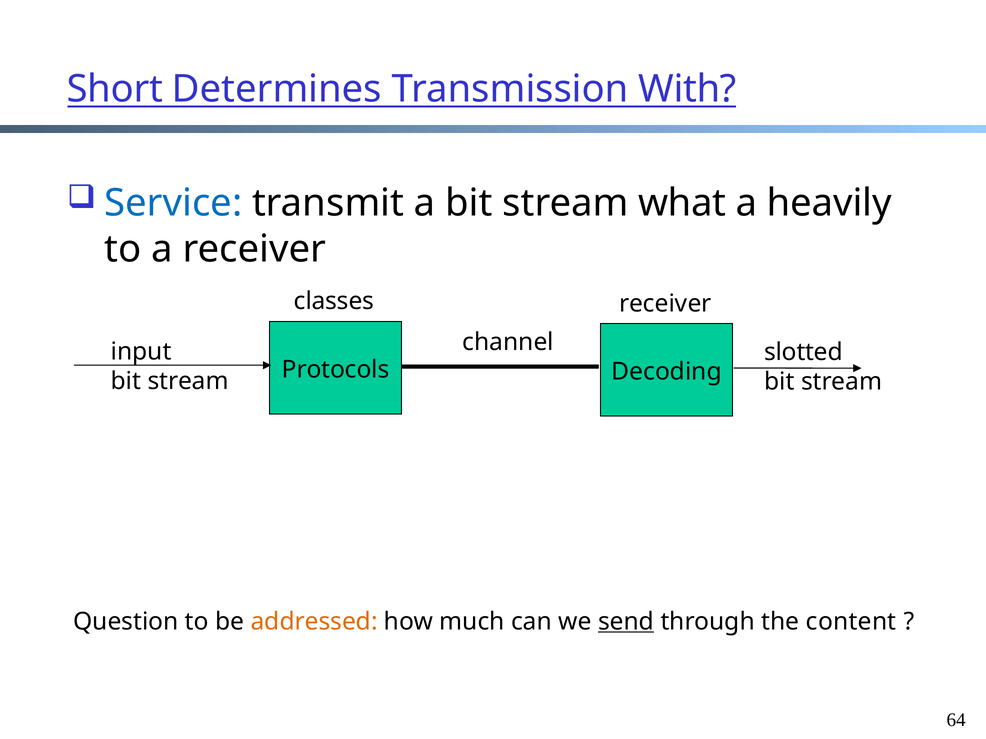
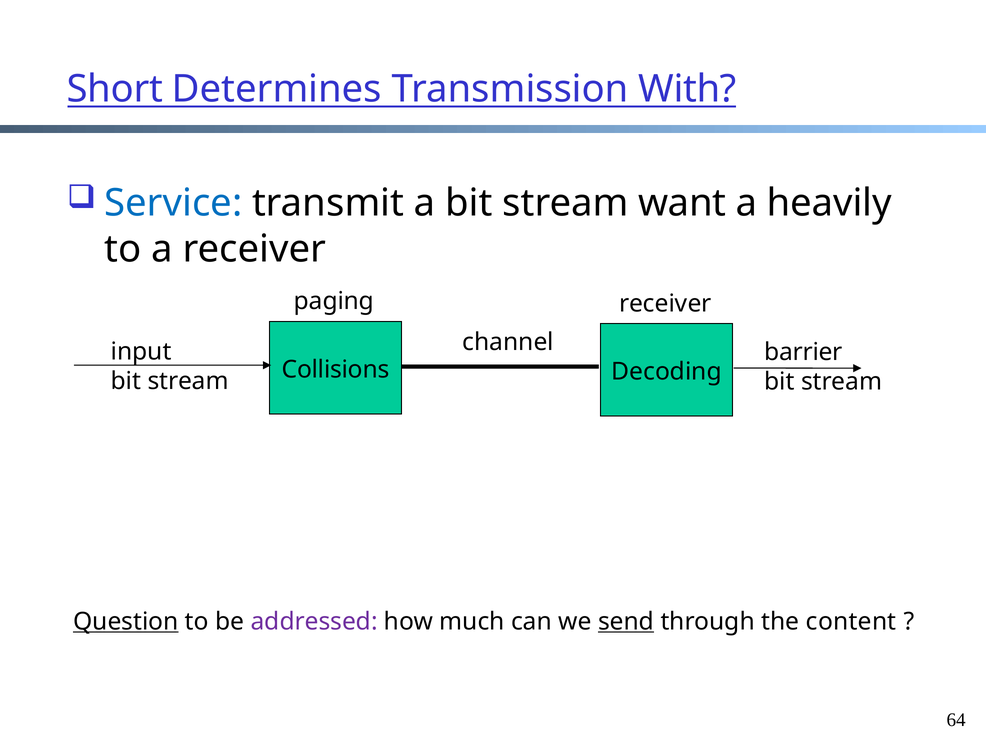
what: what -> want
classes: classes -> paging
slotted: slotted -> barrier
Protocols: Protocols -> Collisions
Question underline: none -> present
addressed colour: orange -> purple
